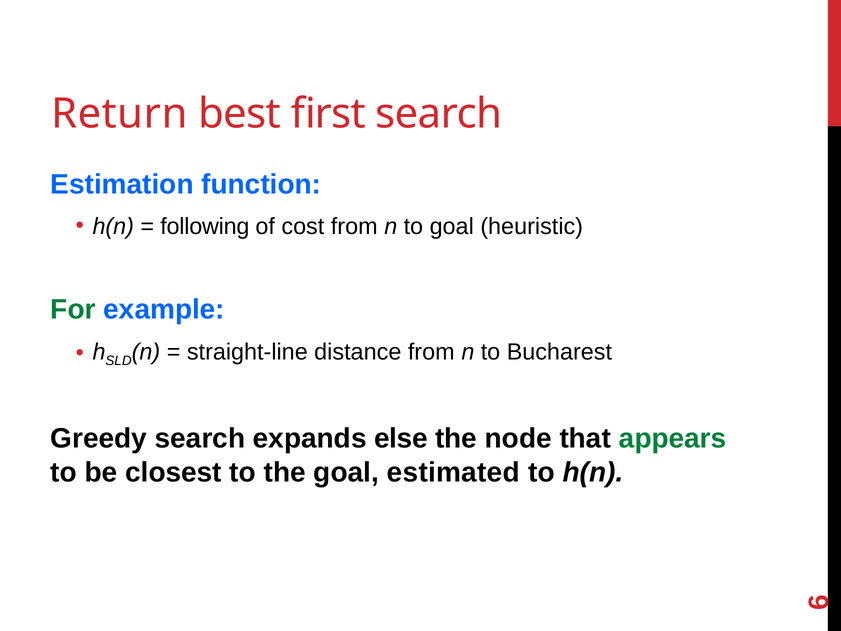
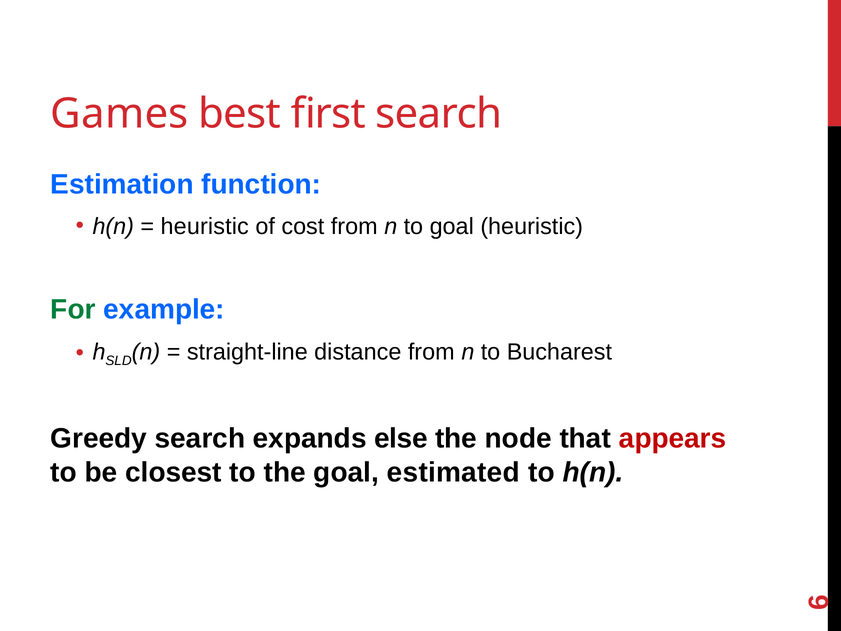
Return: Return -> Games
following at (205, 226): following -> heuristic
appears colour: green -> red
